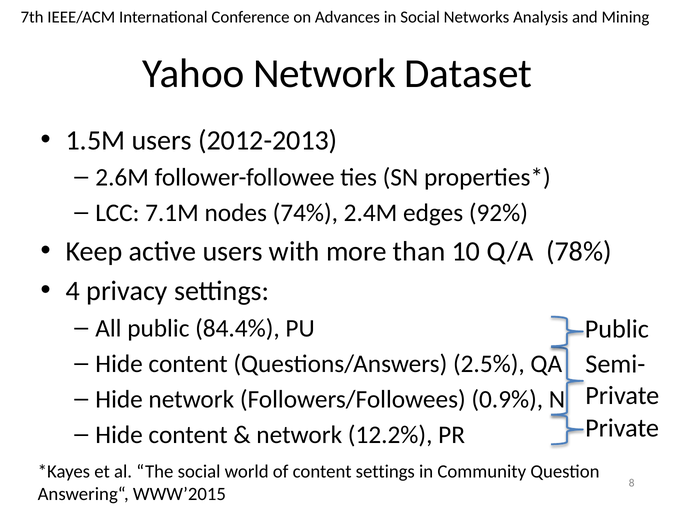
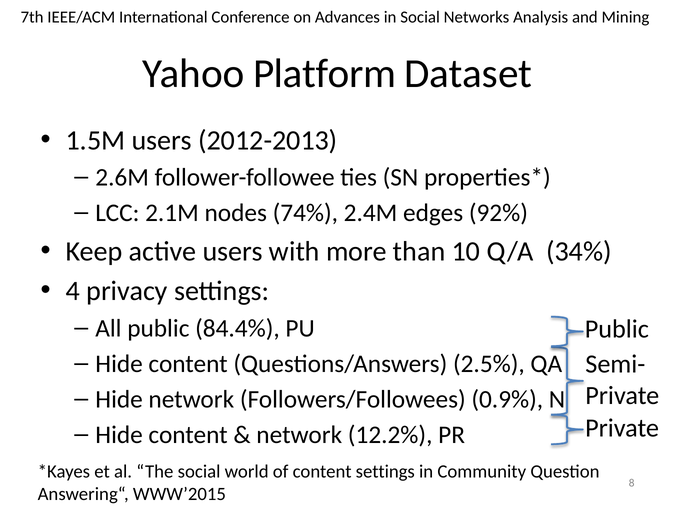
Yahoo Network: Network -> Platform
7.1M: 7.1M -> 2.1M
78%: 78% -> 34%
